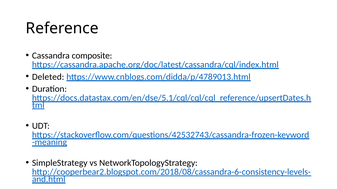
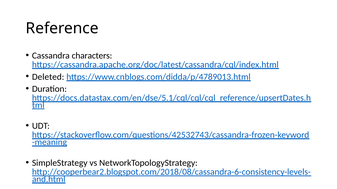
composite: composite -> characters
